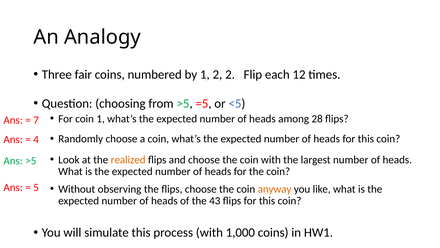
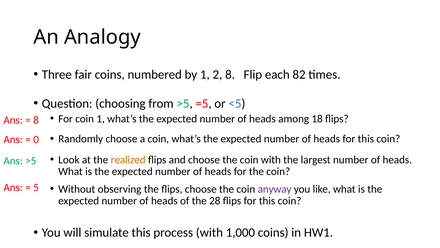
2 2: 2 -> 8
12: 12 -> 82
28: 28 -> 18
7 at (36, 120): 7 -> 8
4: 4 -> 0
anyway colour: orange -> purple
43: 43 -> 28
